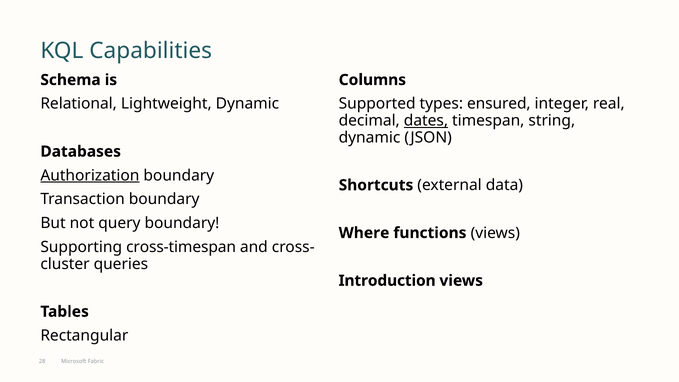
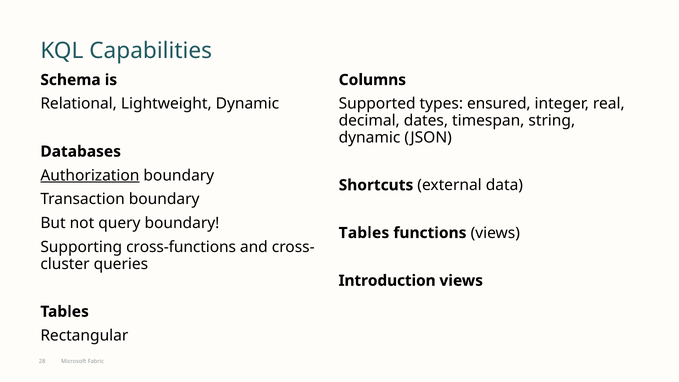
dates underline: present -> none
Where at (364, 233): Where -> Tables
cross-timespan: cross-timespan -> cross-functions
